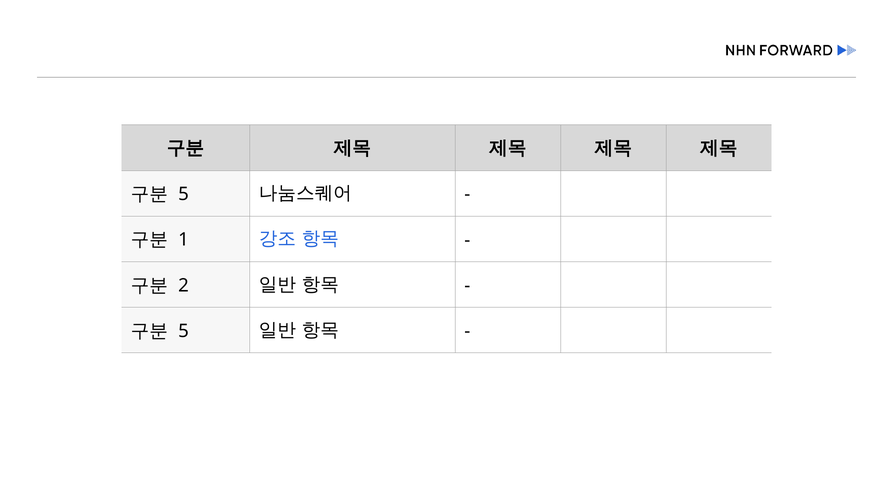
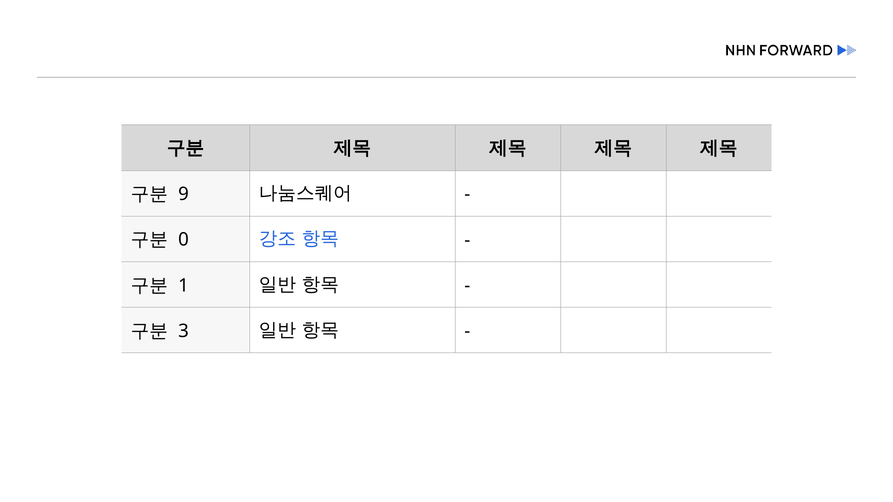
5 at (184, 194): 5 -> 9
1: 1 -> 0
2: 2 -> 1
5 at (184, 331): 5 -> 3
